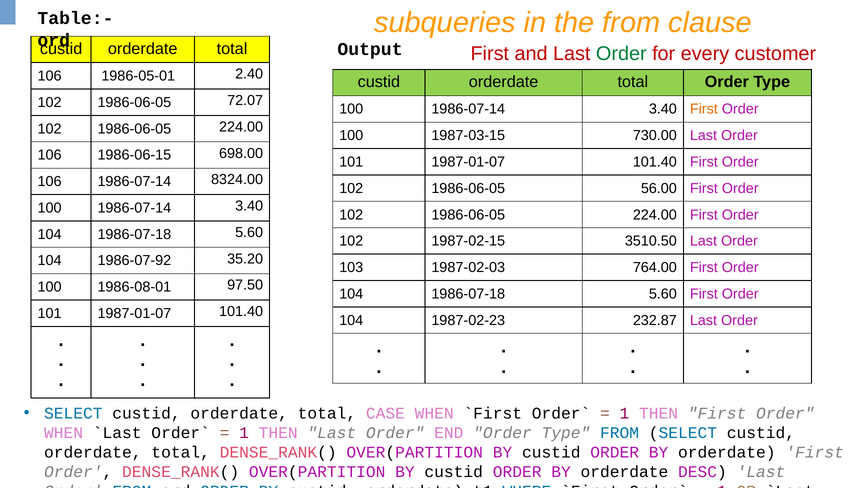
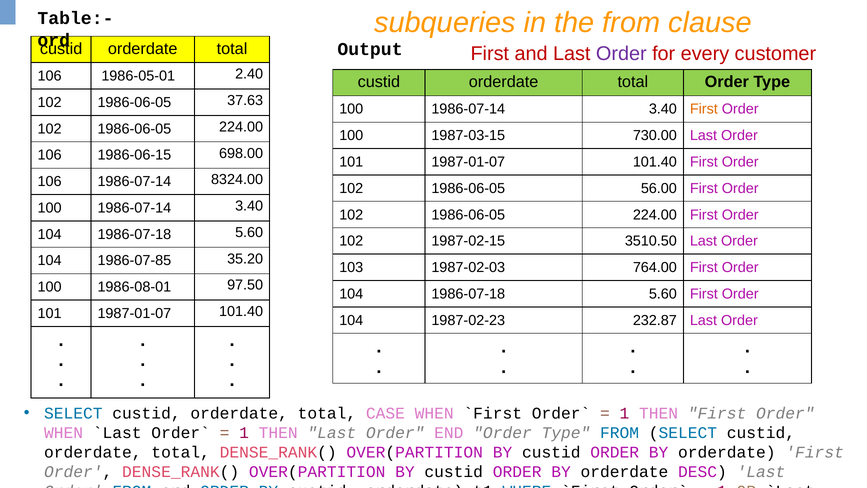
Order at (621, 53) colour: green -> purple
72.07: 72.07 -> 37.63
1986-07-92: 1986-07-92 -> 1986-07-85
